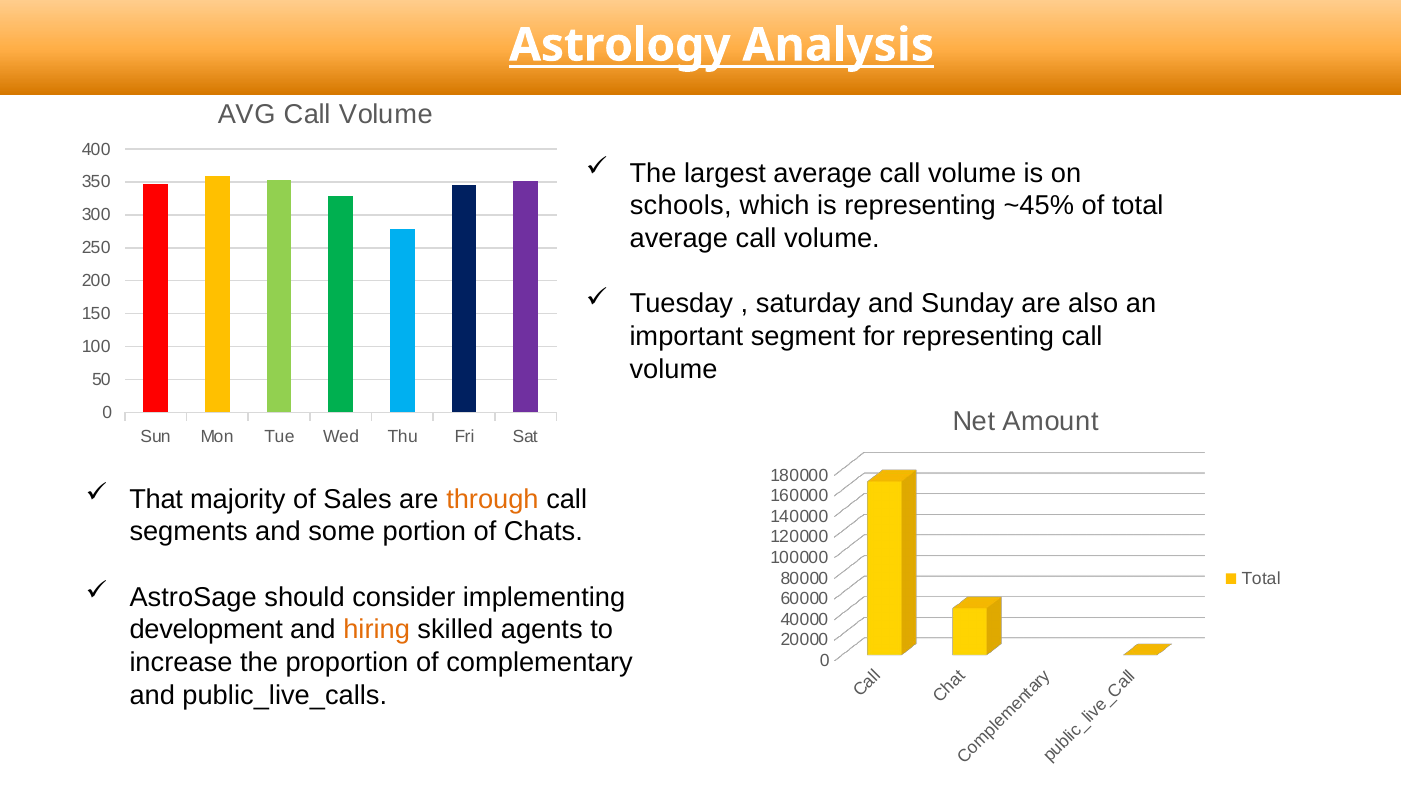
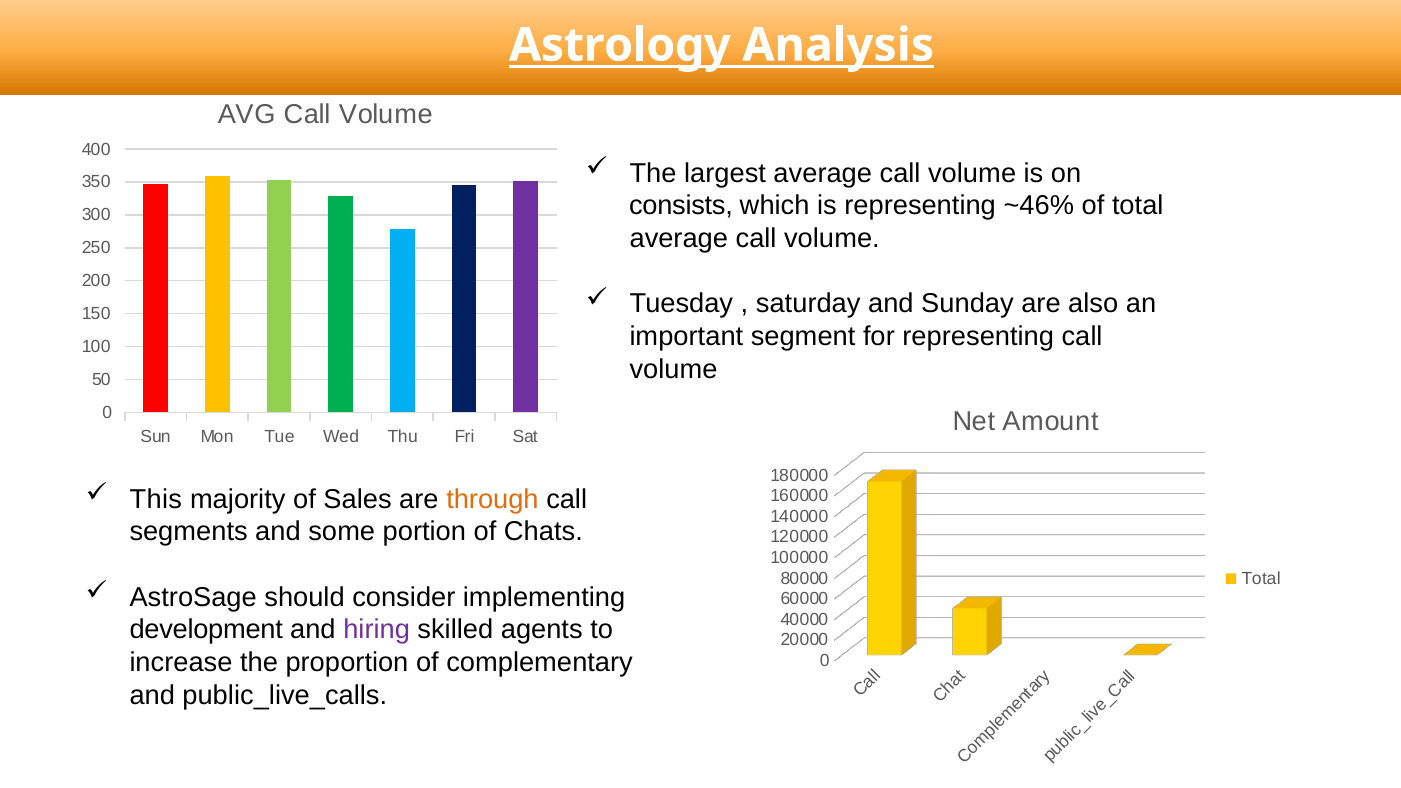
schools: schools -> consists
~45%: ~45% -> ~46%
That: That -> This
hiring colour: orange -> purple
